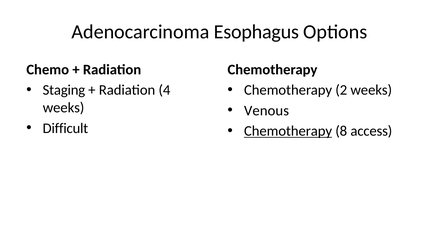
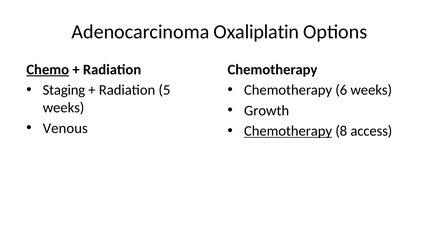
Esophagus: Esophagus -> Oxaliplatin
Chemo underline: none -> present
4: 4 -> 5
2: 2 -> 6
Venous: Venous -> Growth
Difficult: Difficult -> Venous
